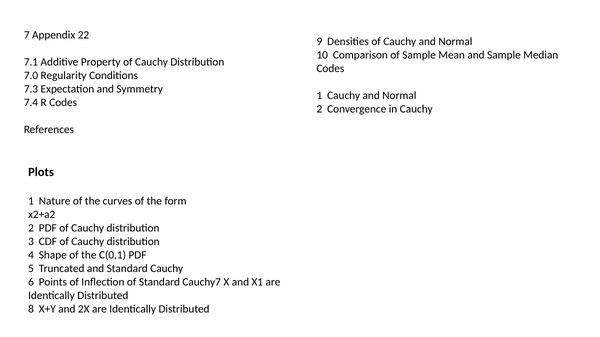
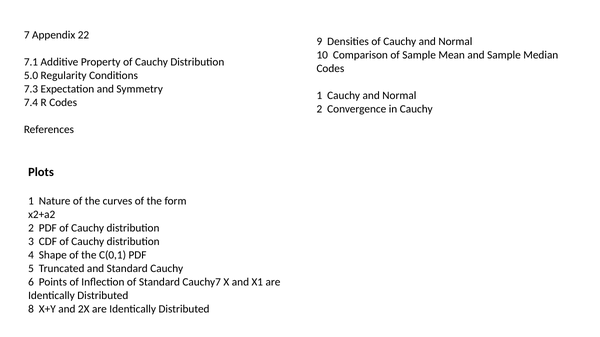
7.0: 7.0 -> 5.0
